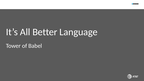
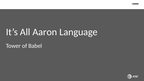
Better: Better -> Aaron
